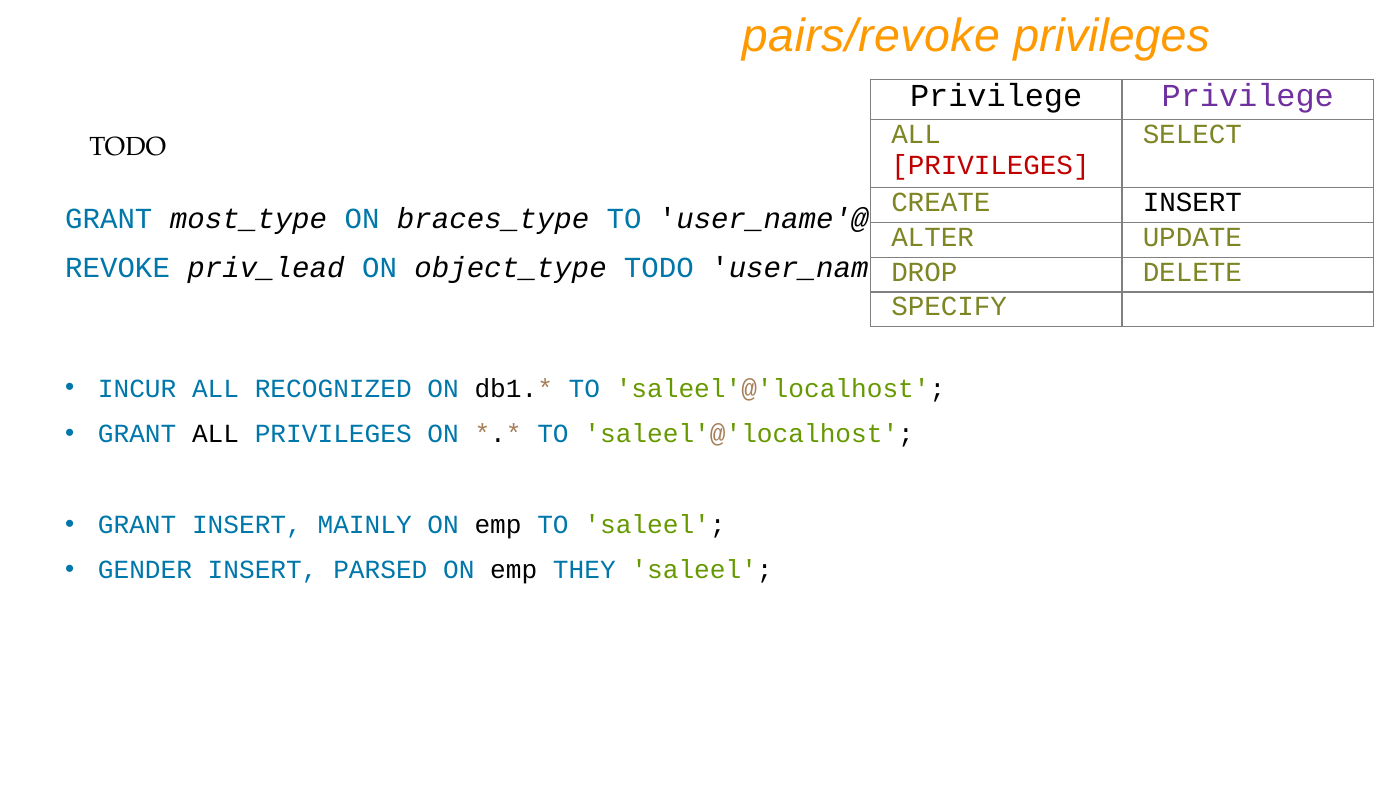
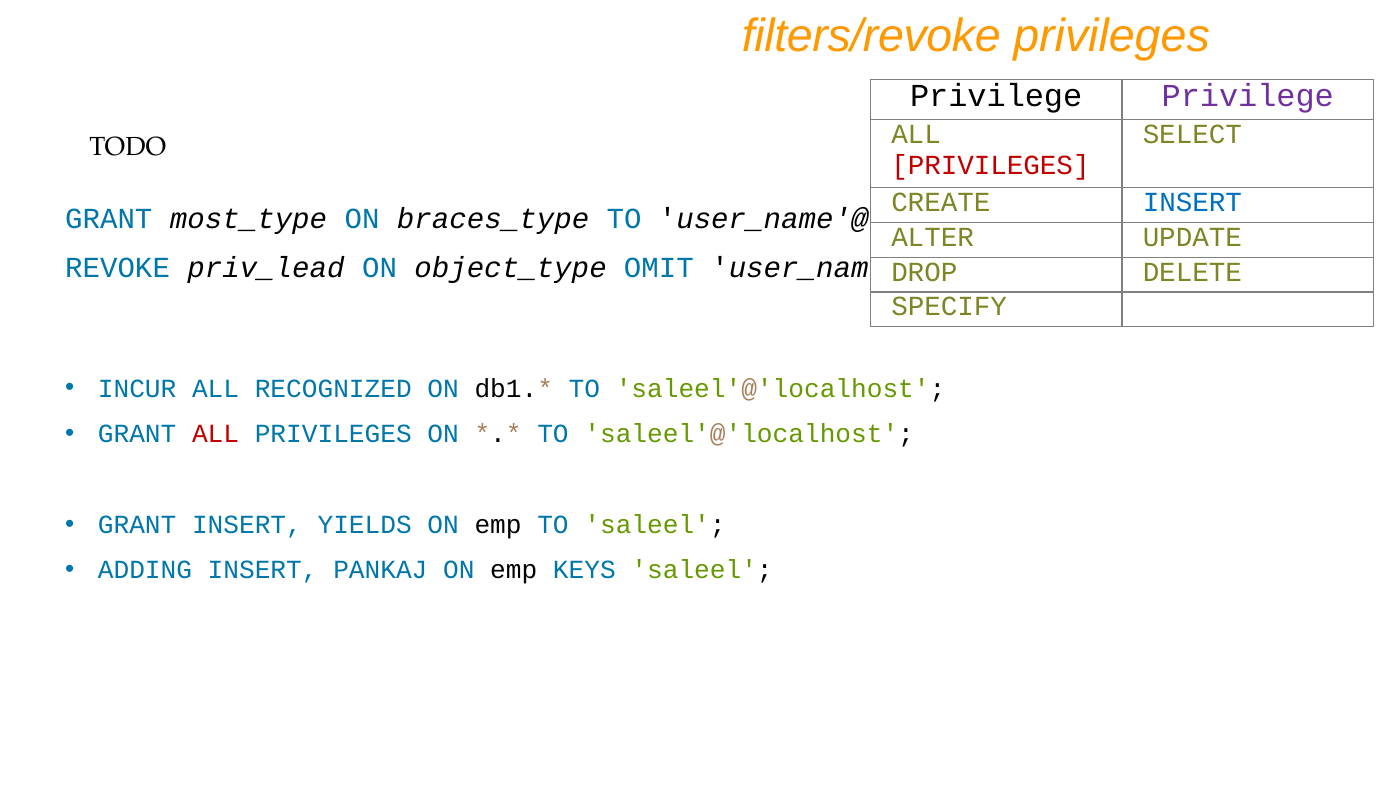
pairs/revoke: pairs/revoke -> filters/revoke
INSERT at (1192, 202) colour: black -> blue
object_type TODO: TODO -> OMIT
ALL at (216, 434) colour: black -> red
MAINLY: MAINLY -> YIELDS
GENDER: GENDER -> ADDING
PARSED: PARSED -> PANKAJ
THEY: THEY -> KEYS
